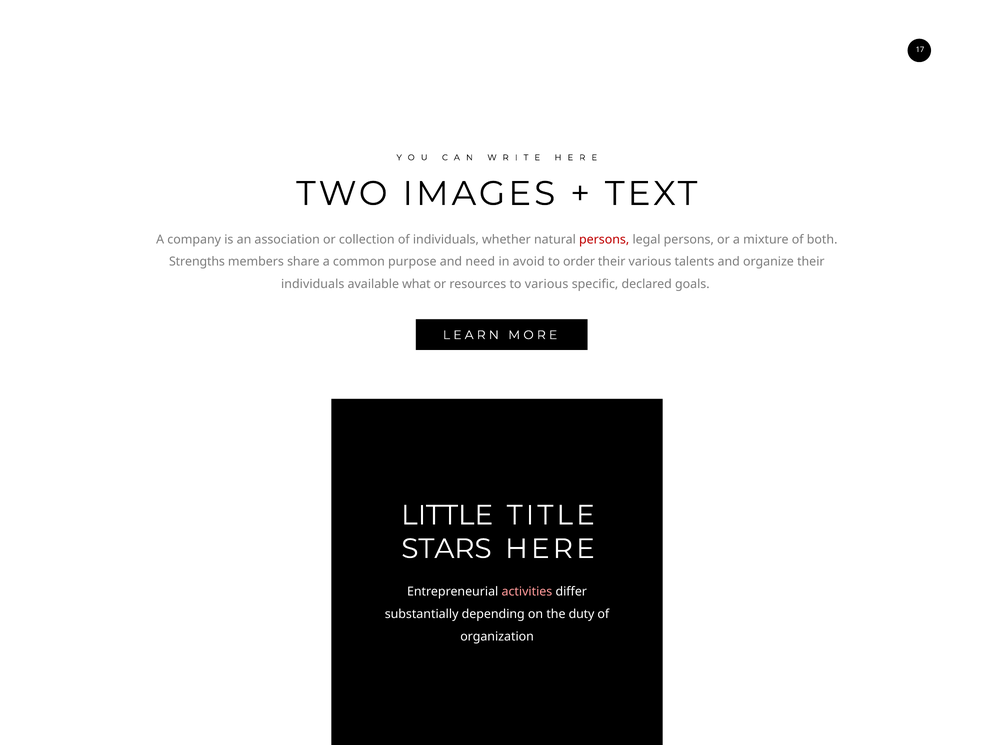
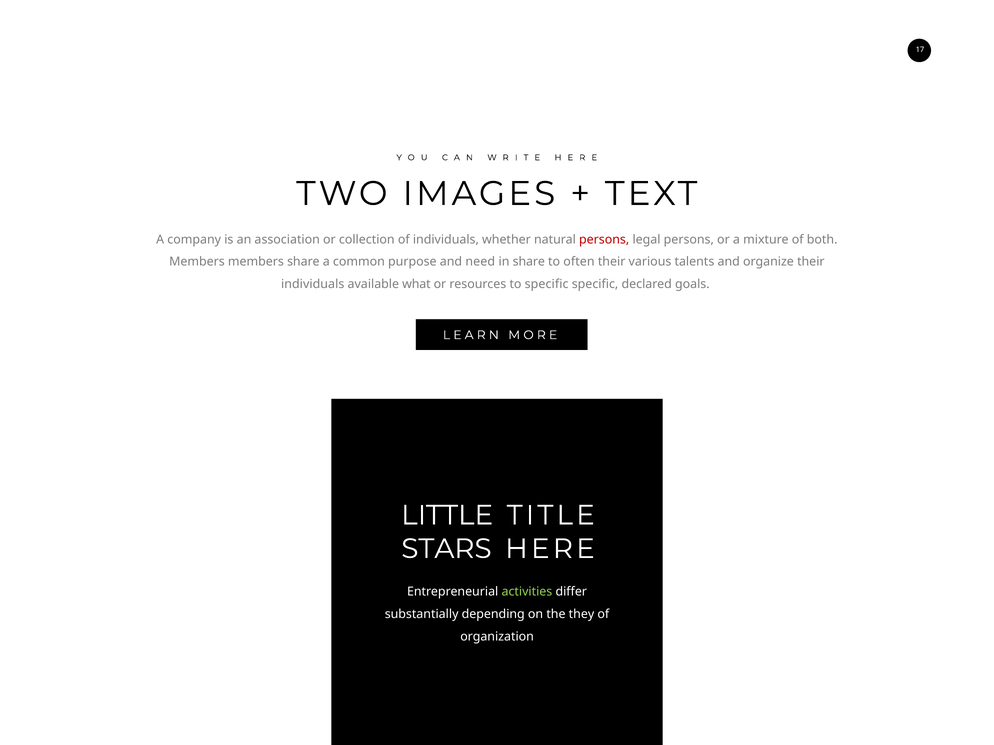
Strengths at (197, 262): Strengths -> Members
in avoid: avoid -> share
order: order -> often
to various: various -> specific
activities colour: pink -> light green
duty: duty -> they
